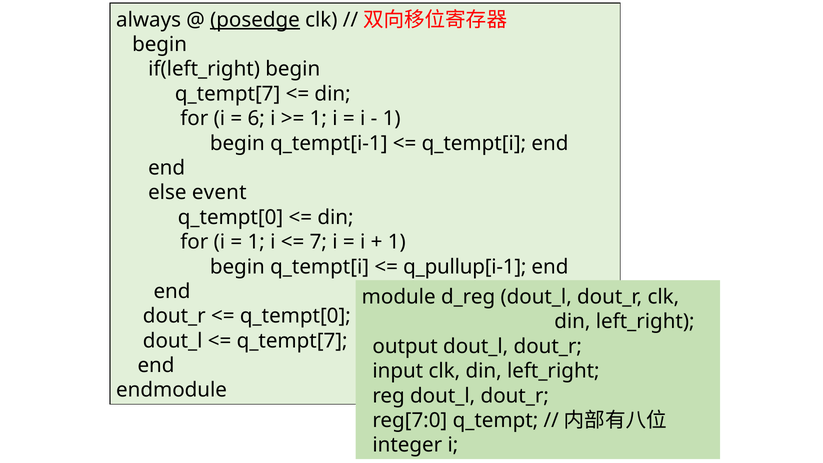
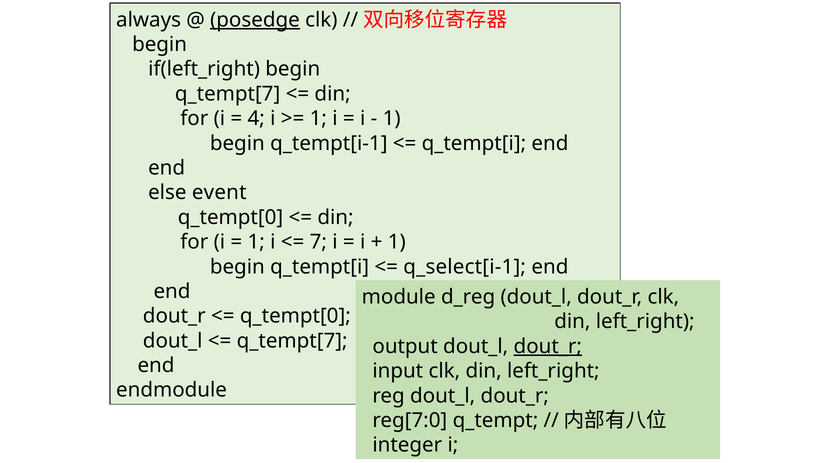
6: 6 -> 4
q_pullup[i-1: q_pullup[i-1 -> q_select[i-1
dout_r at (548, 346) underline: none -> present
